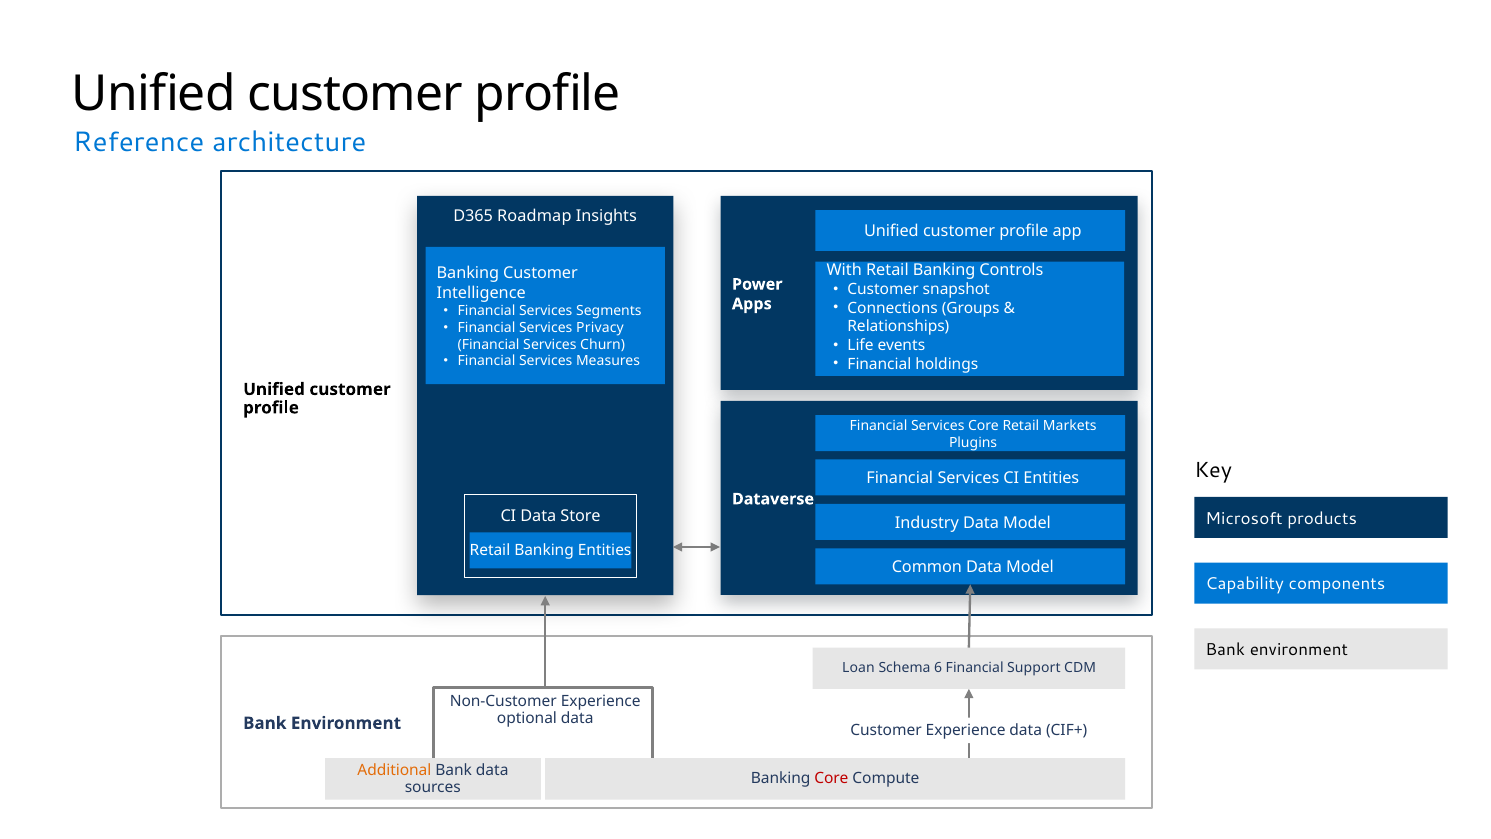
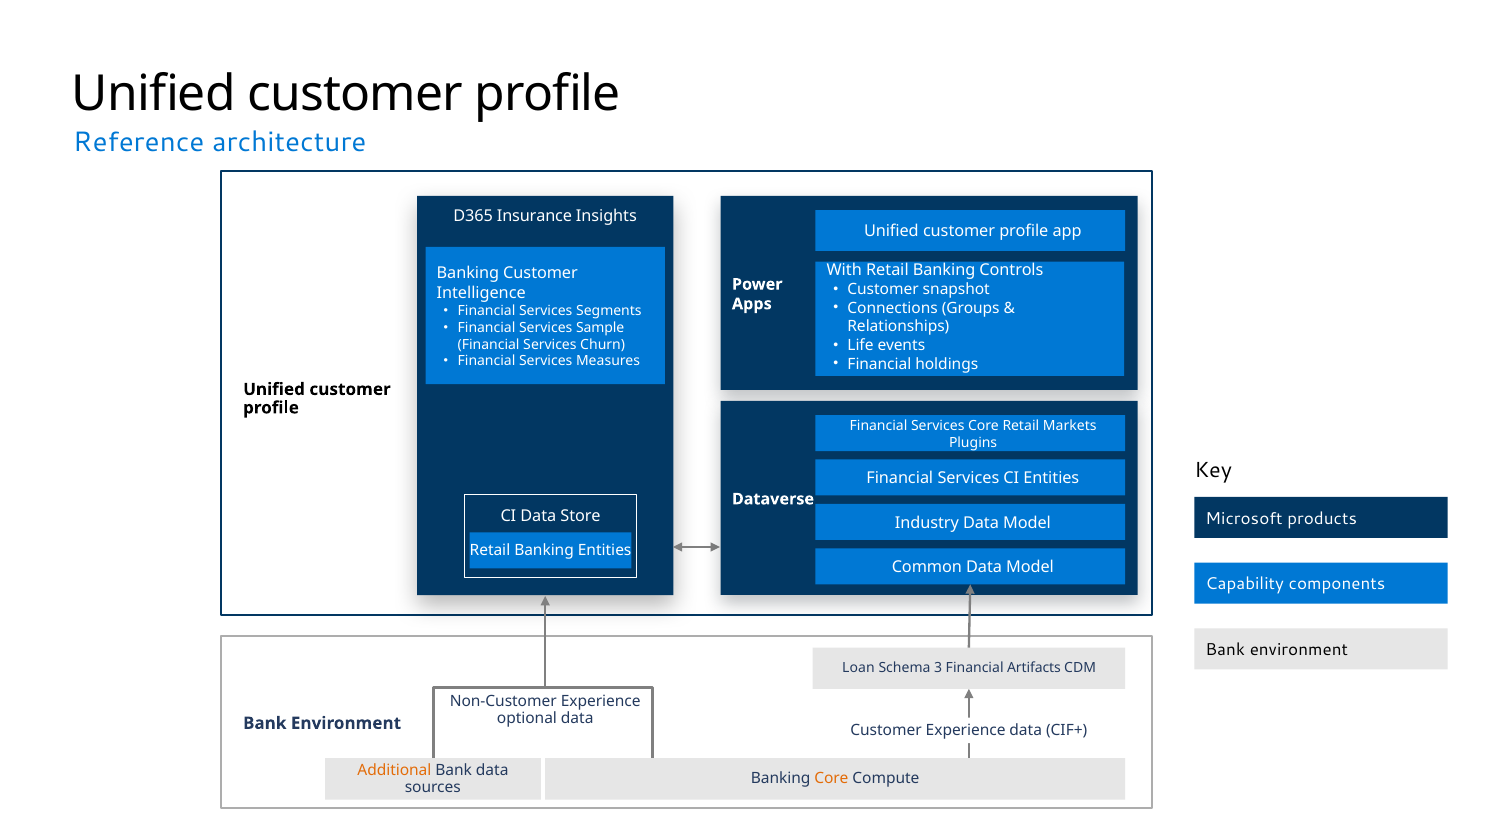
Roadmap: Roadmap -> Insurance
Privacy: Privacy -> Sample
6: 6 -> 3
Support: Support -> Artifacts
Core at (831, 779) colour: red -> orange
